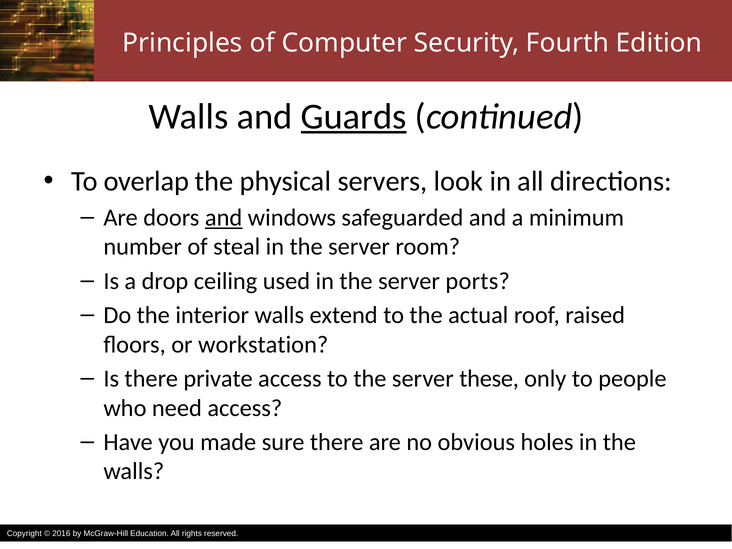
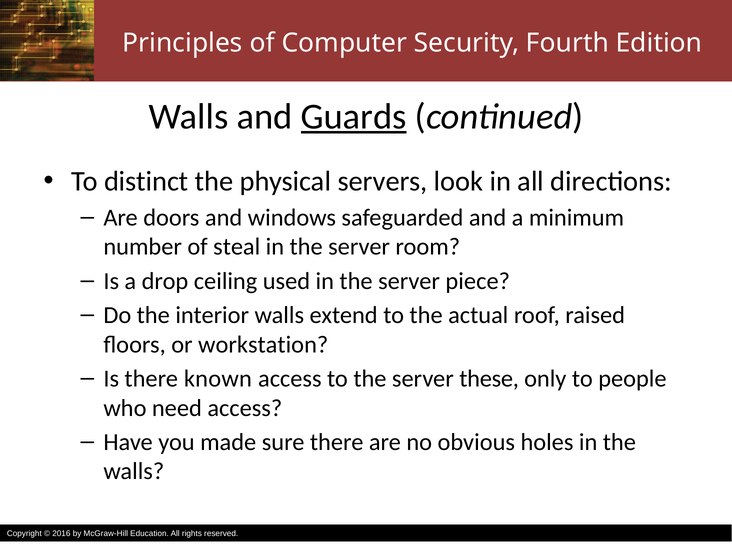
overlap: overlap -> distinct
and at (224, 218) underline: present -> none
ports: ports -> piece
private: private -> known
